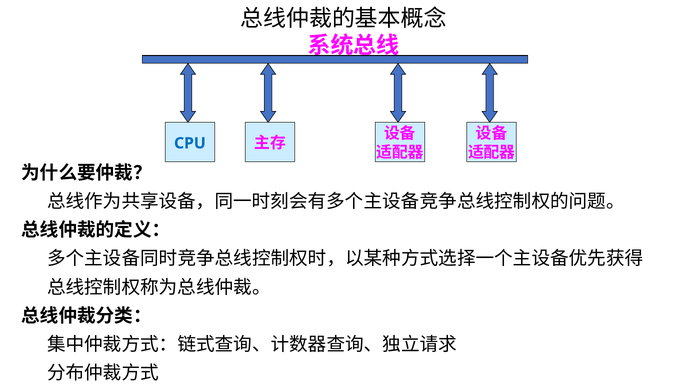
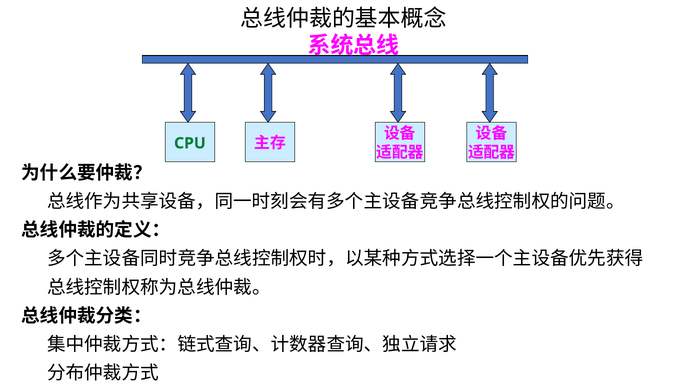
CPU colour: blue -> green
